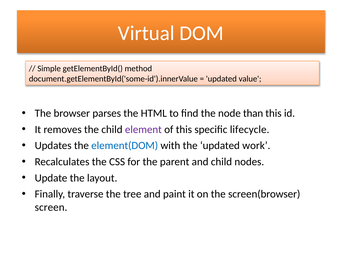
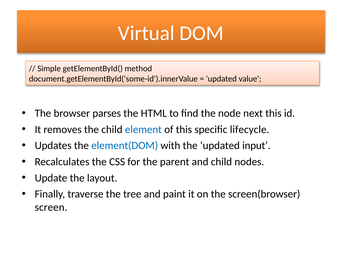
than: than -> next
element colour: purple -> blue
work: work -> input
